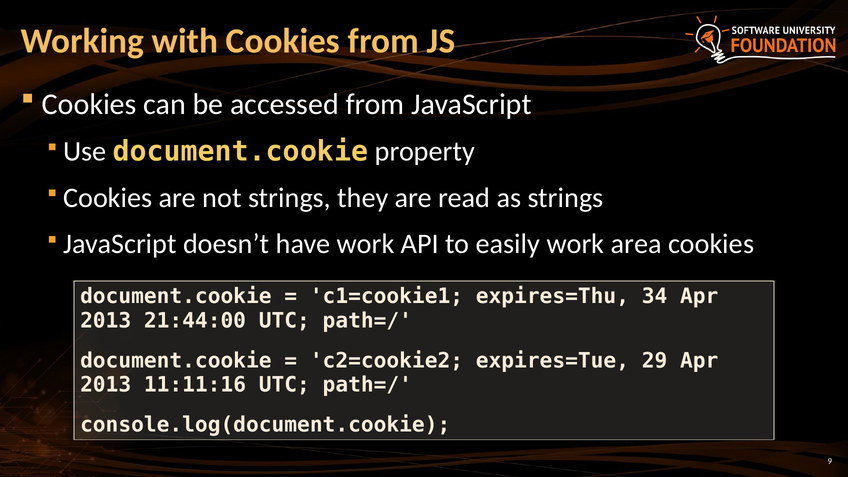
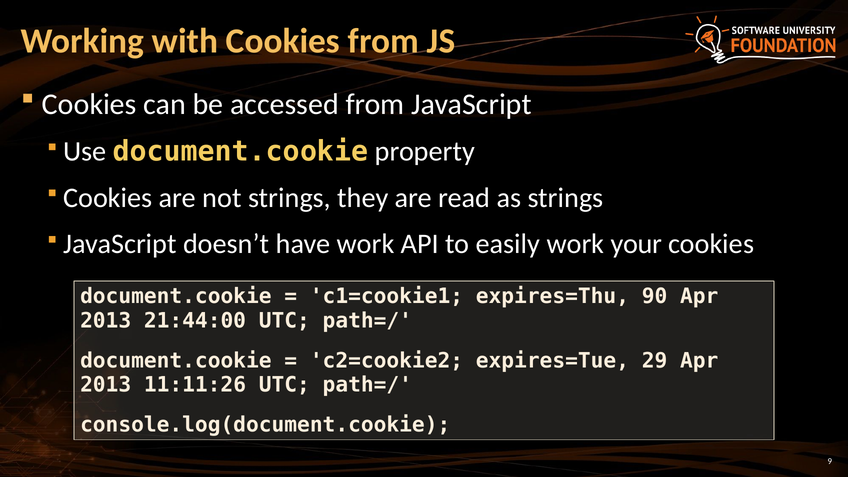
area: area -> your
34: 34 -> 90
11:11:16: 11:11:16 -> 11:11:26
